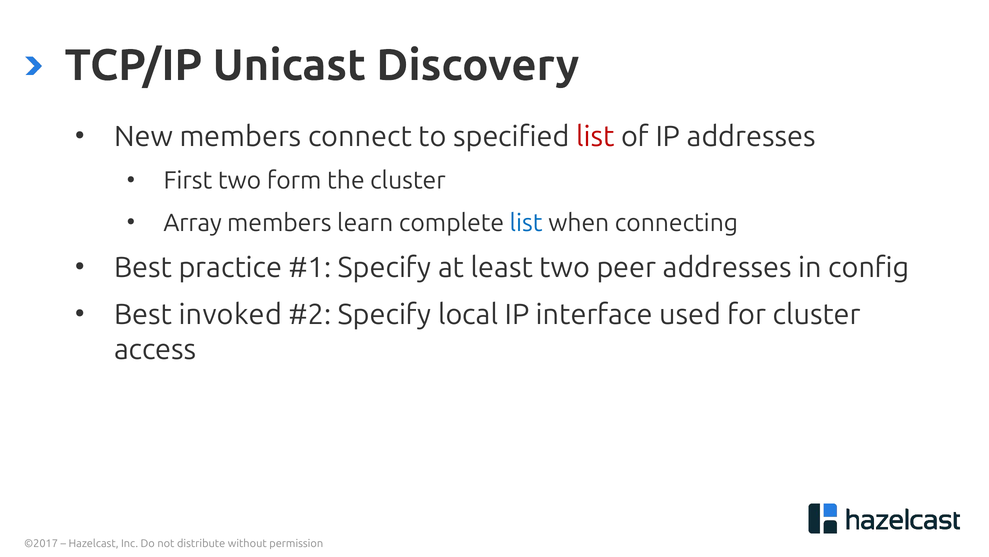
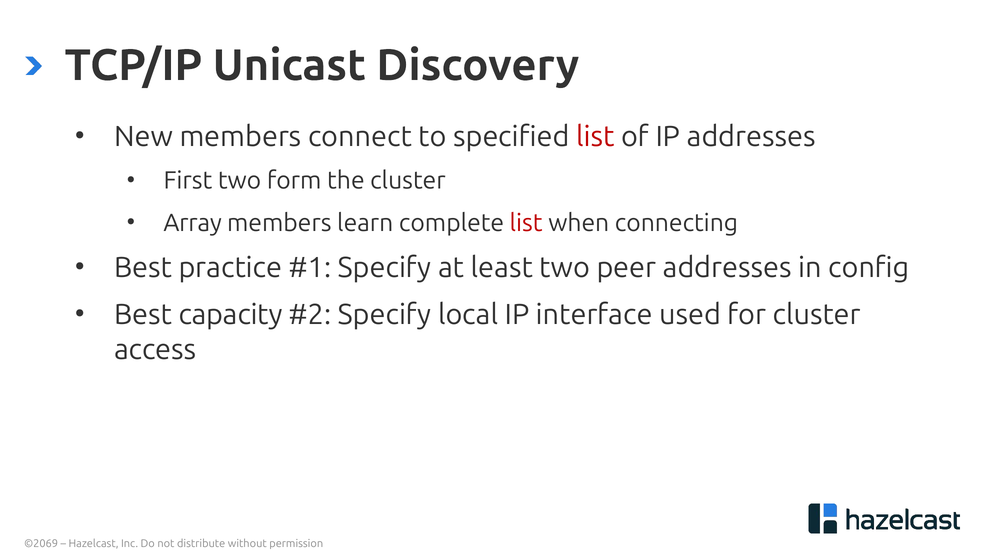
list at (526, 223) colour: blue -> red
invoked: invoked -> capacity
©2017: ©2017 -> ©2069
